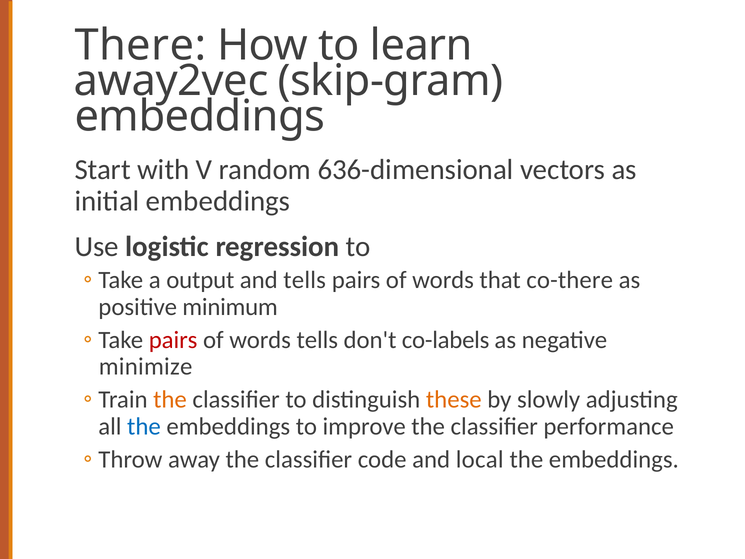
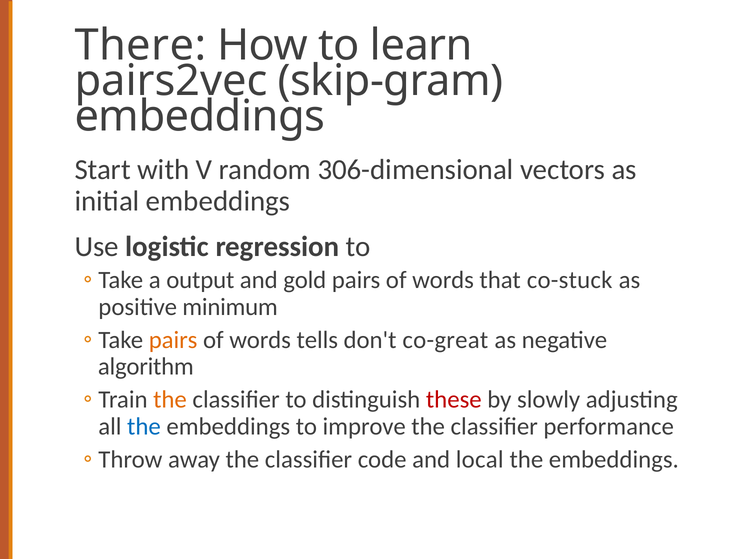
away2vec: away2vec -> pairs2vec
636-dimensional: 636-dimensional -> 306-dimensional
and tells: tells -> gold
co-there: co-there -> co-stuck
pairs at (173, 340) colour: red -> orange
co-labels: co-labels -> co-great
minimize: minimize -> algorithm
these colour: orange -> red
